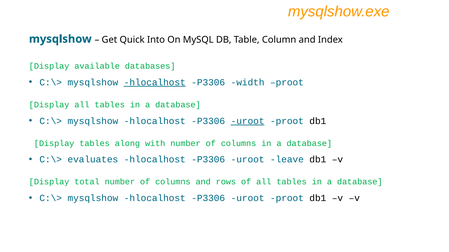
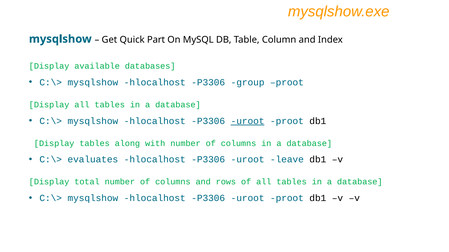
Into: Into -> Part
hlocalhost at (155, 82) underline: present -> none
width: width -> group
